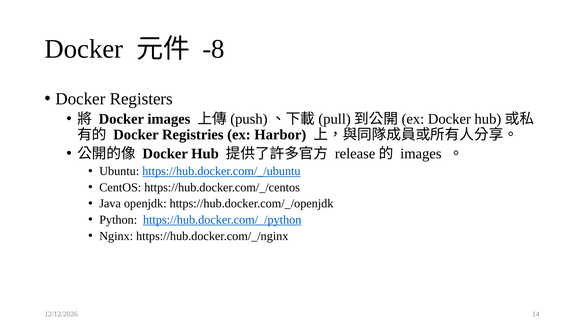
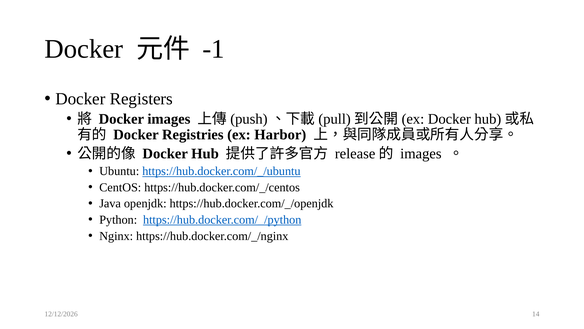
-8: -8 -> -1
